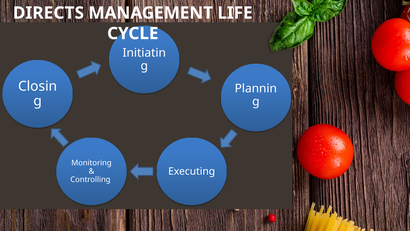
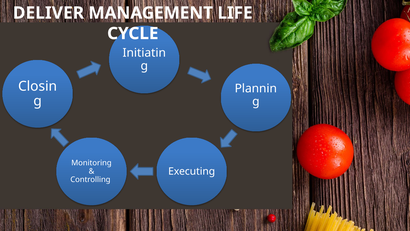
DIRECTS: DIRECTS -> DELIVER
